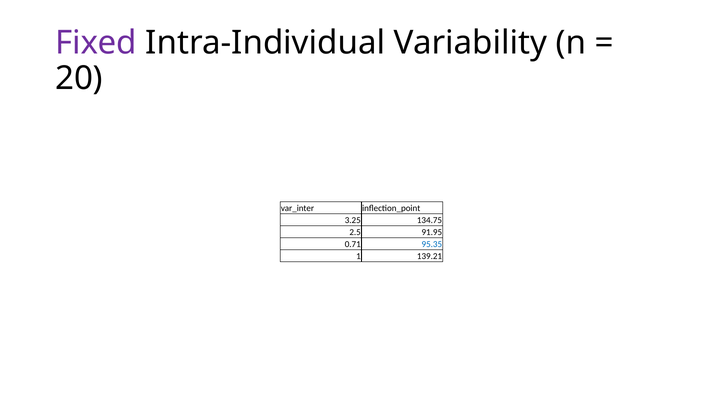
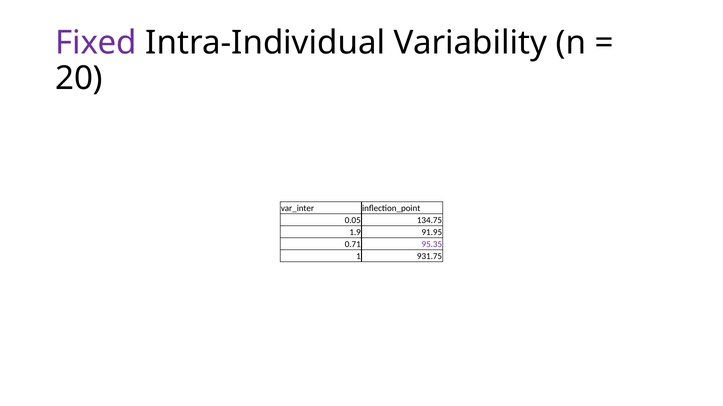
3.25: 3.25 -> 0.05
2.5: 2.5 -> 1.9
95.35 colour: blue -> purple
139.21: 139.21 -> 931.75
